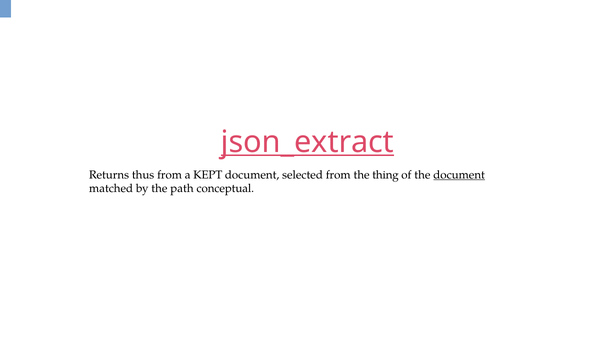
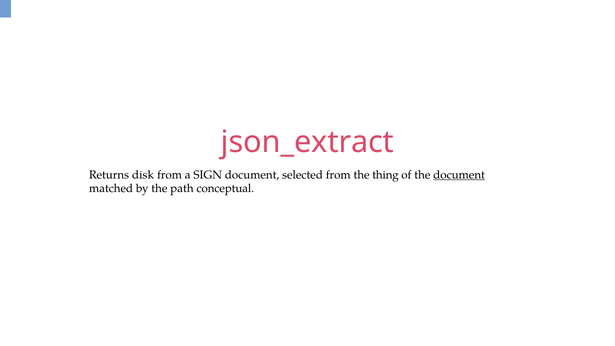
json_extract underline: present -> none
thus: thus -> disk
KEPT: KEPT -> SIGN
